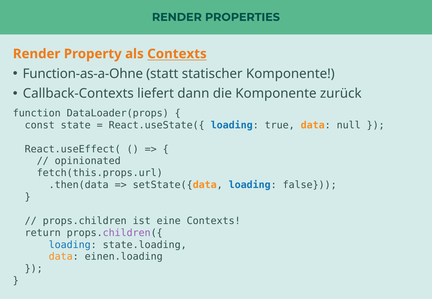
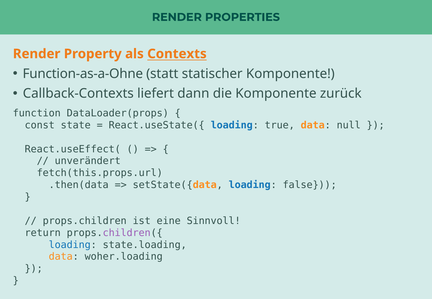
opinionated: opinionated -> unverändert
eine Contexts: Contexts -> Sinnvoll
einen.loading: einen.loading -> woher.loading
